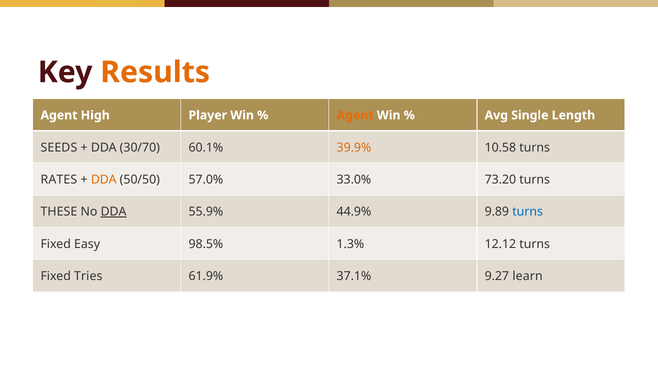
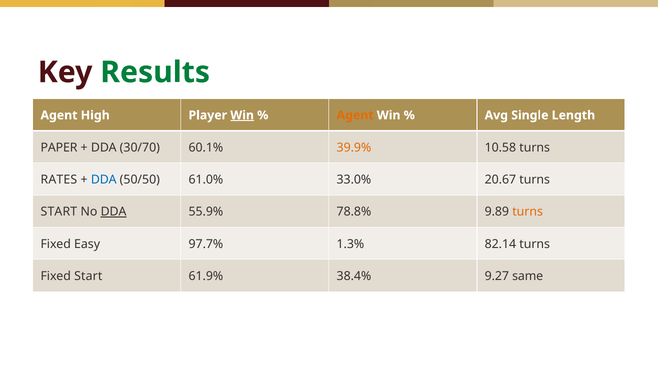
Results colour: orange -> green
Win at (242, 115) underline: none -> present
SEEDS: SEEDS -> PAPER
DDA at (104, 180) colour: orange -> blue
57.0%: 57.0% -> 61.0%
73.20: 73.20 -> 20.67
THESE at (59, 212): THESE -> START
44.9%: 44.9% -> 78.8%
turns at (528, 212) colour: blue -> orange
98.5%: 98.5% -> 97.7%
12.12: 12.12 -> 82.14
Fixed Tries: Tries -> Start
37.1%: 37.1% -> 38.4%
learn: learn -> same
